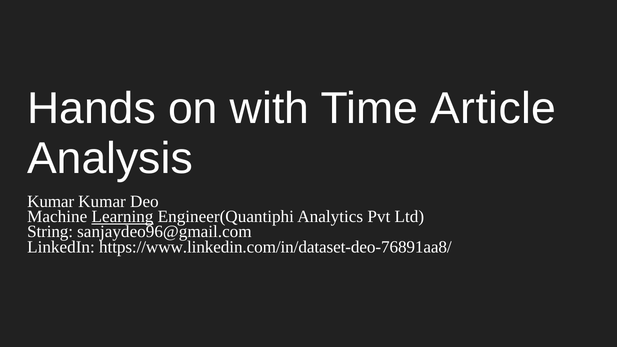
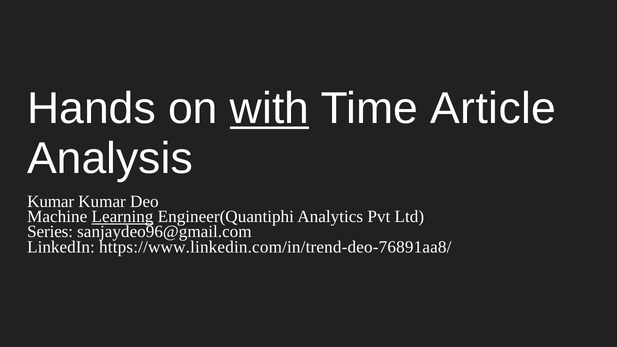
with underline: none -> present
String: String -> Series
https://www.linkedin.com/in/dataset-deo-76891aa8/: https://www.linkedin.com/in/dataset-deo-76891aa8/ -> https://www.linkedin.com/in/trend-deo-76891aa8/
